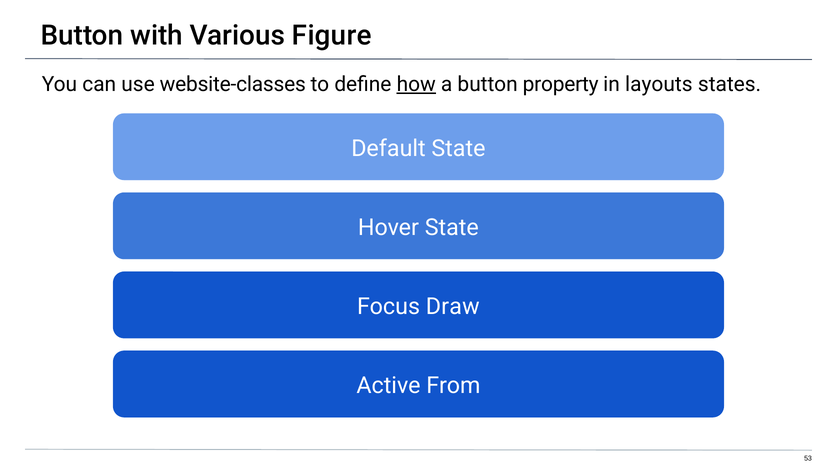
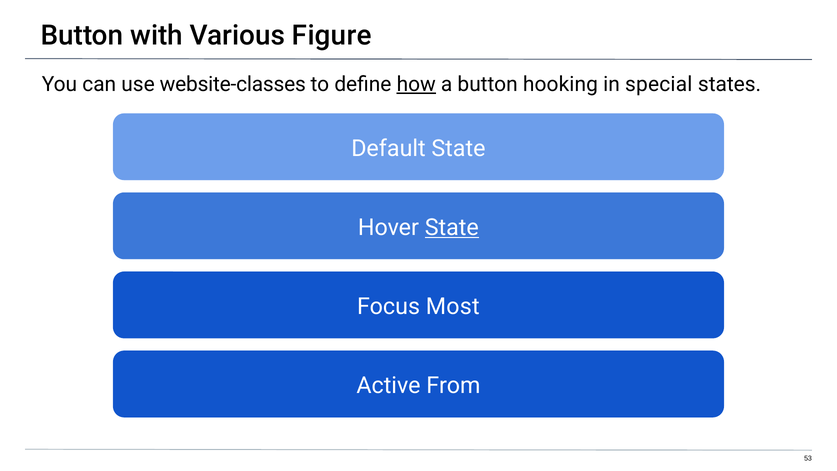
property: property -> hooking
layouts: layouts -> special
State at (452, 227) underline: none -> present
Draw: Draw -> Most
